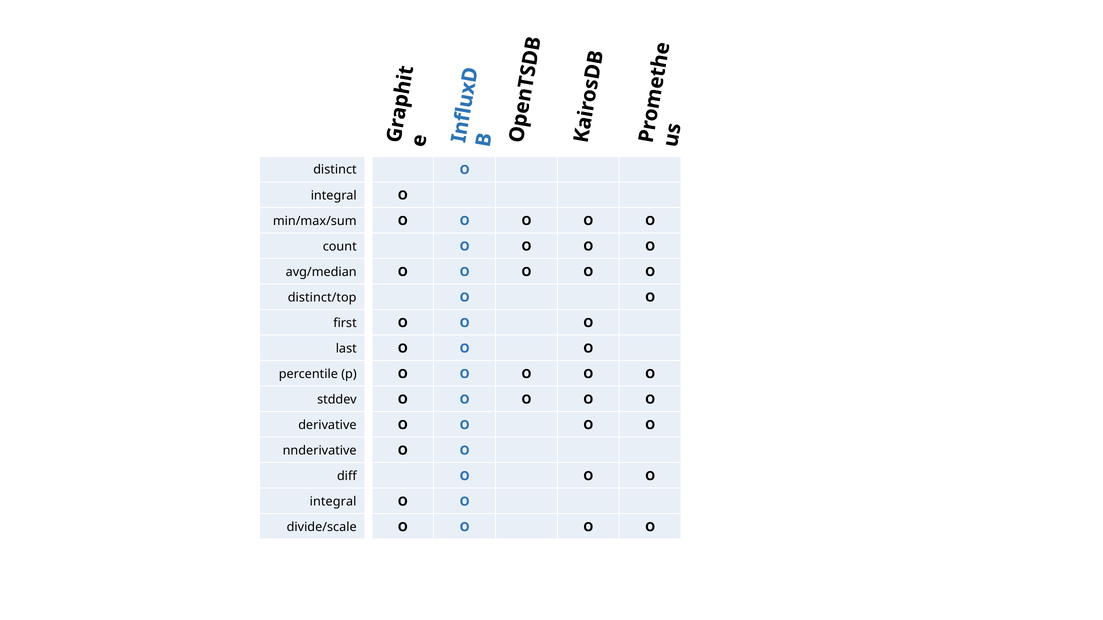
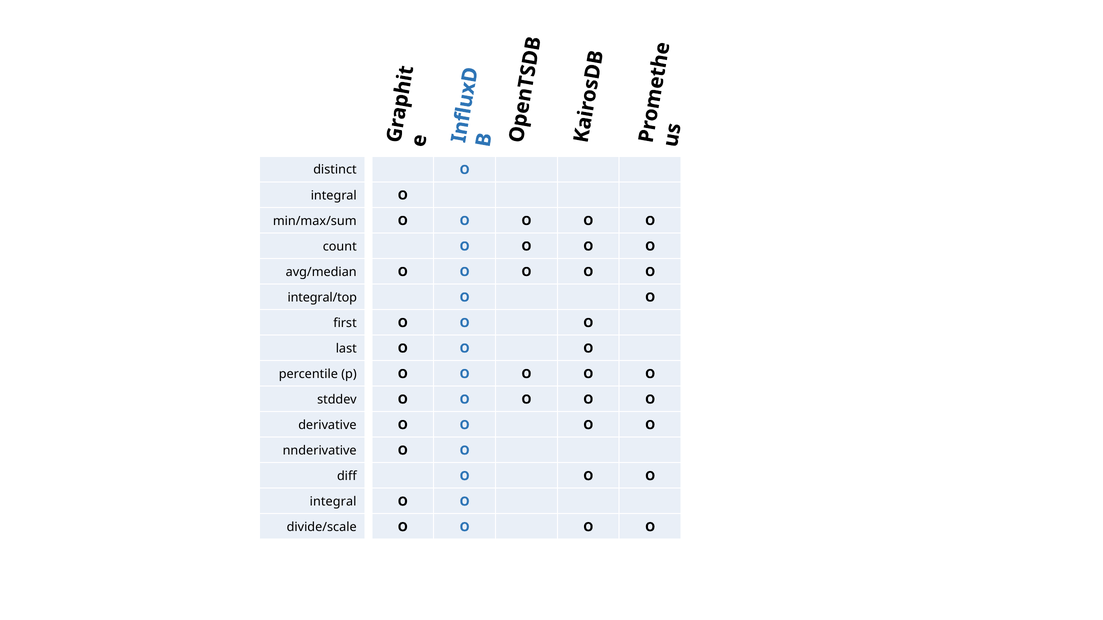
distinct/top: distinct/top -> integral/top
